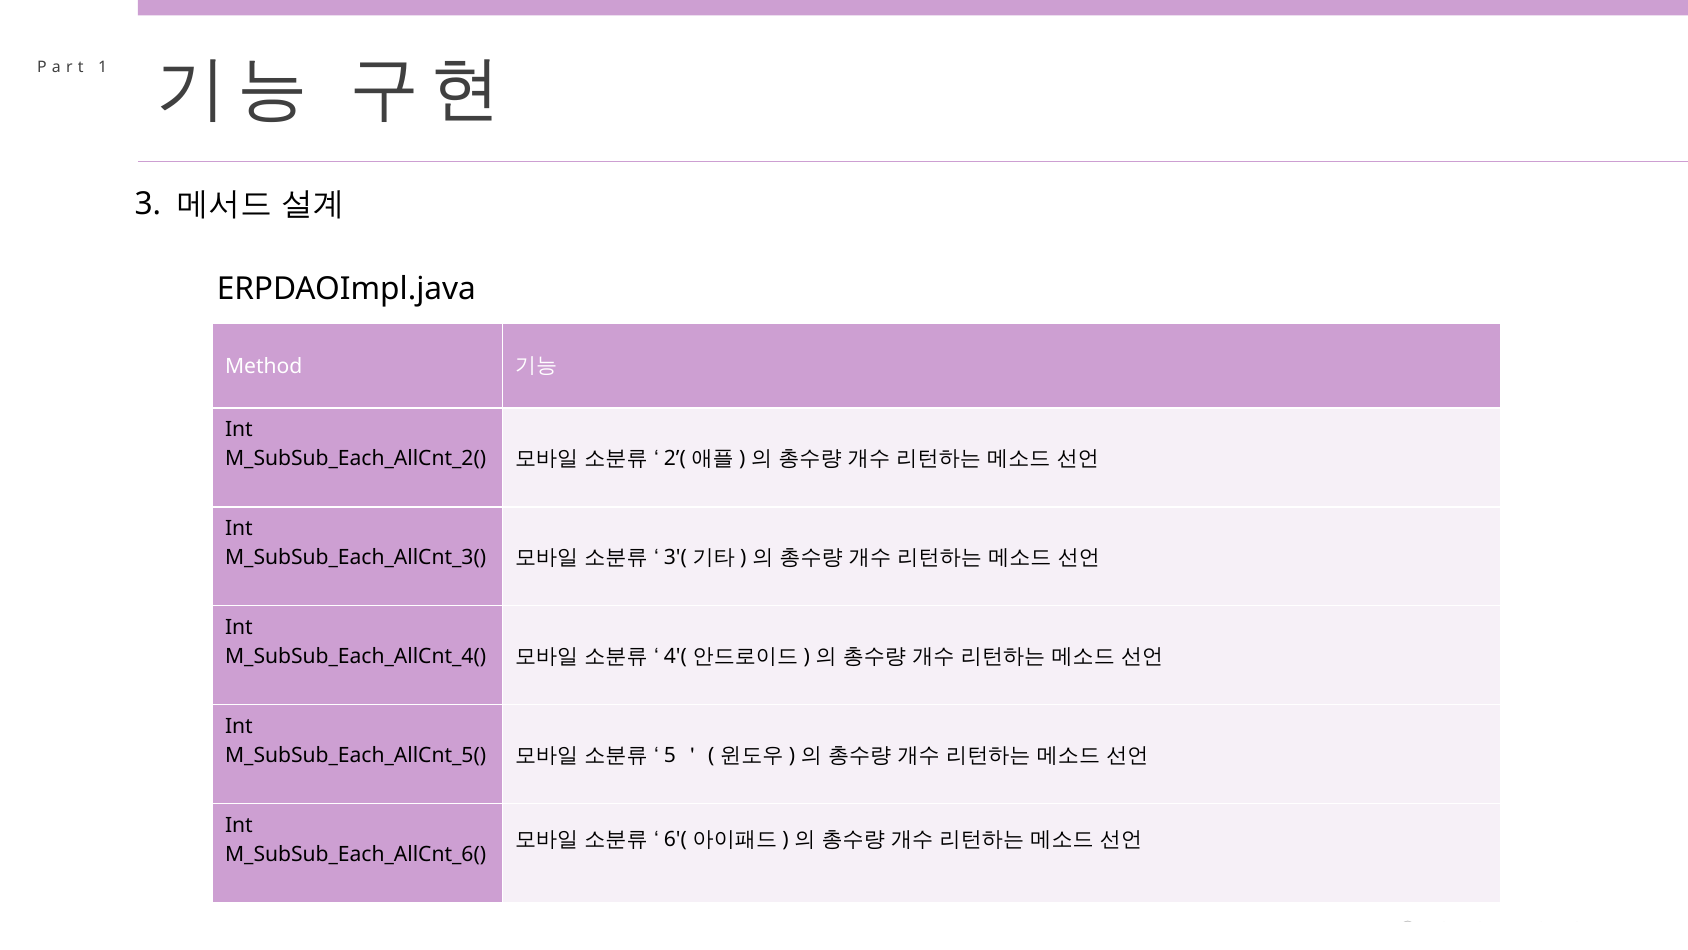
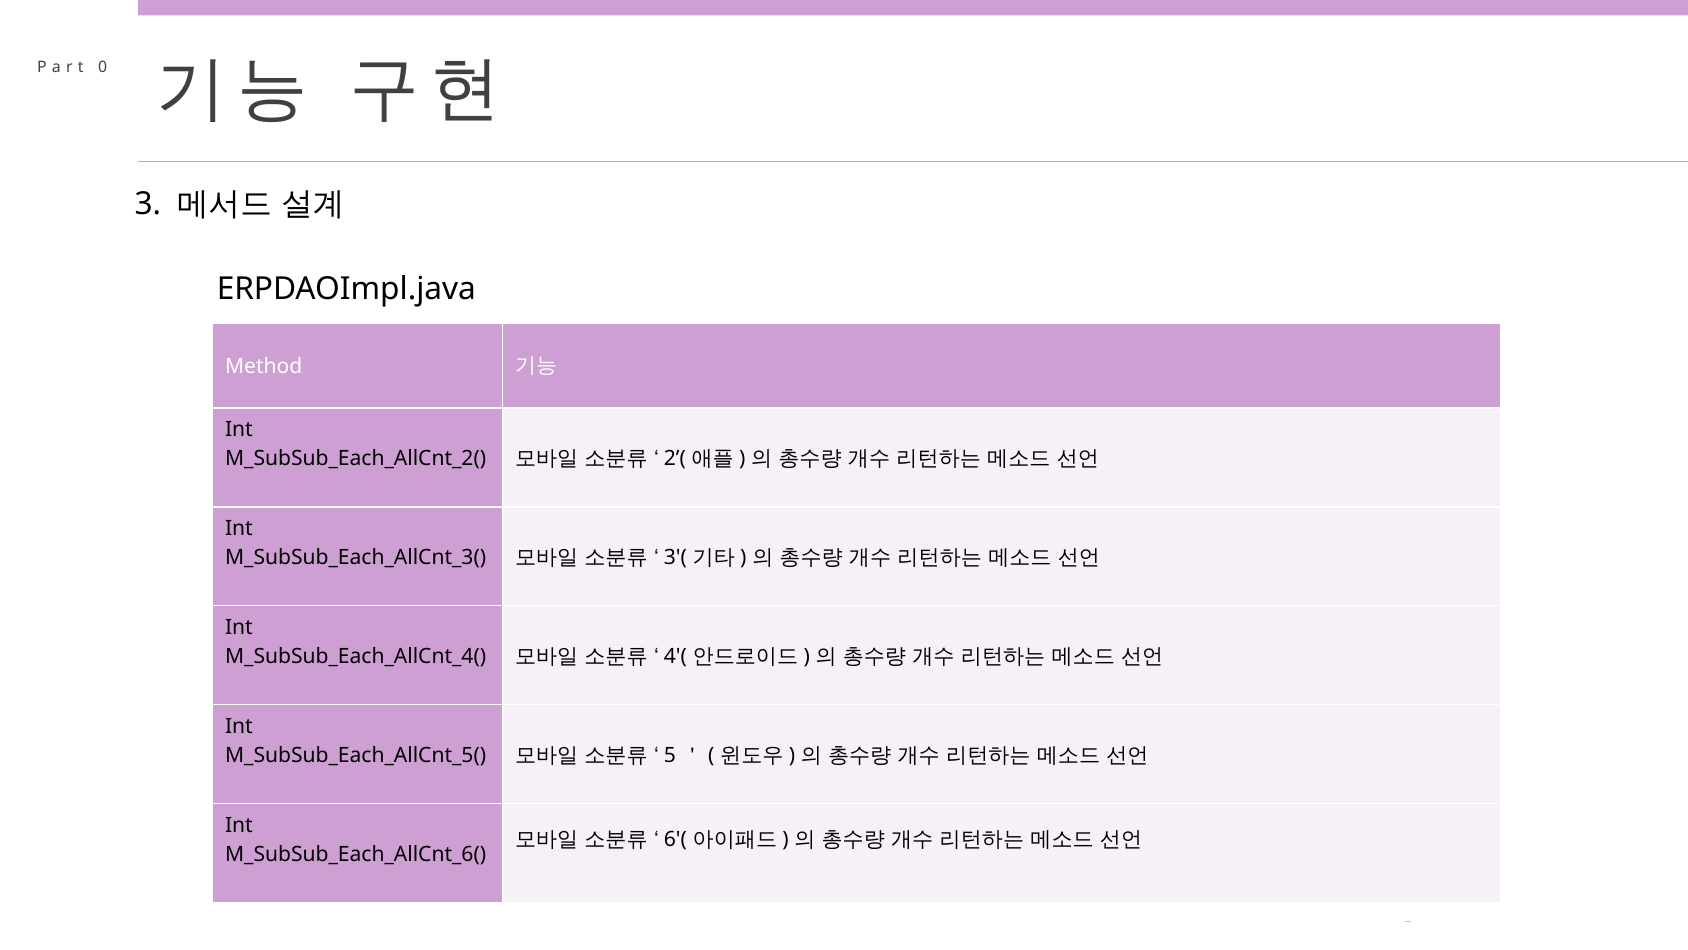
1: 1 -> 0
